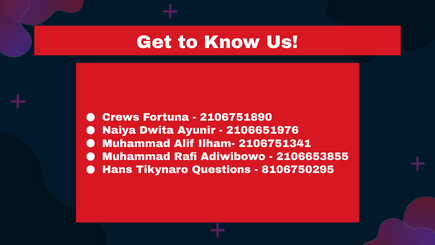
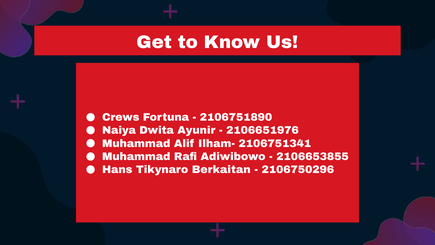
Questions: Questions -> Berkaitan
8106750295: 8106750295 -> 2106750296
